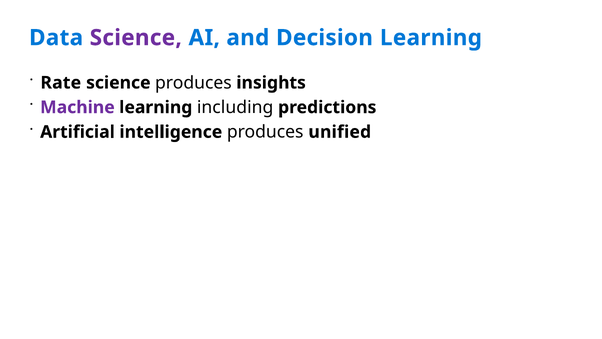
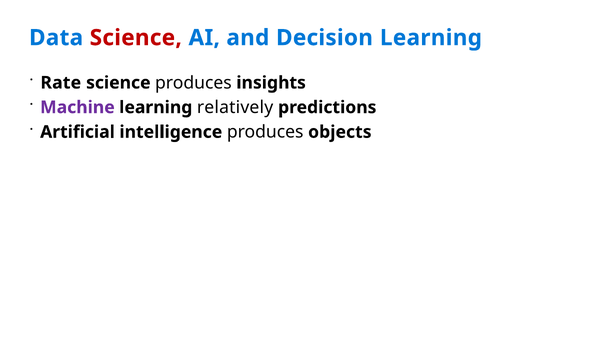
Science at (136, 38) colour: purple -> red
including: including -> relatively
unified: unified -> objects
